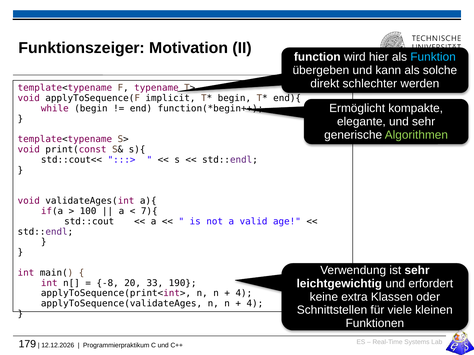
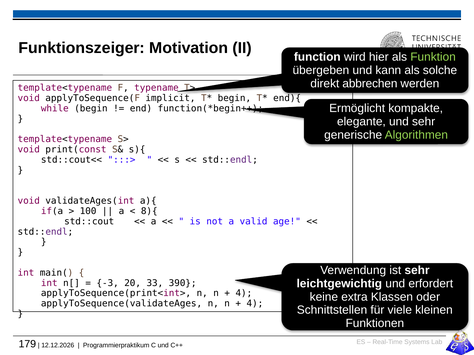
Funktion colour: light blue -> light green
schlechter: schlechter -> abbrechen
7){: 7){ -> 8){
-8: -8 -> -3
190: 190 -> 390
